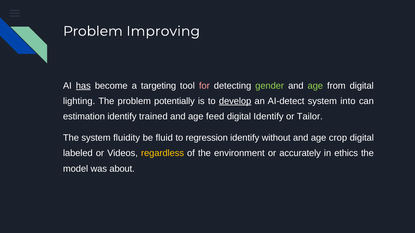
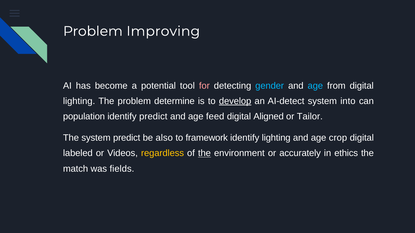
has underline: present -> none
targeting: targeting -> potential
gender colour: light green -> light blue
age at (315, 86) colour: light green -> light blue
potentially: potentially -> determine
estimation: estimation -> population
identify trained: trained -> predict
digital Identify: Identify -> Aligned
system fluidity: fluidity -> predict
fluid: fluid -> also
regression: regression -> framework
identify without: without -> lighting
the at (204, 154) underline: none -> present
model: model -> match
about: about -> fields
